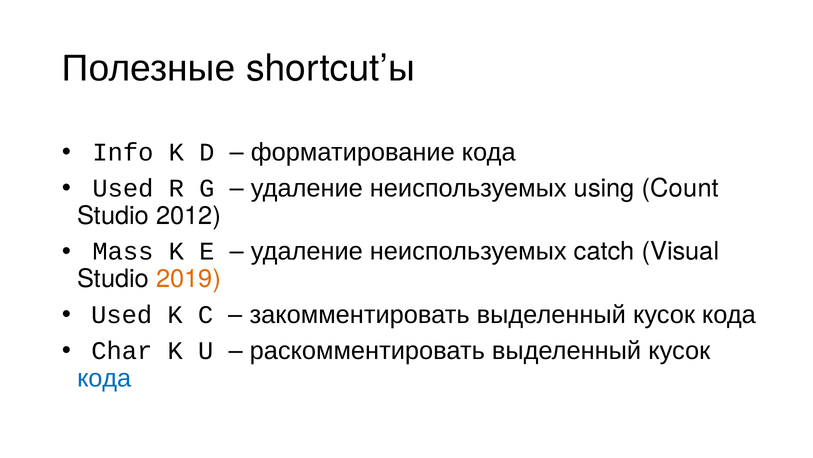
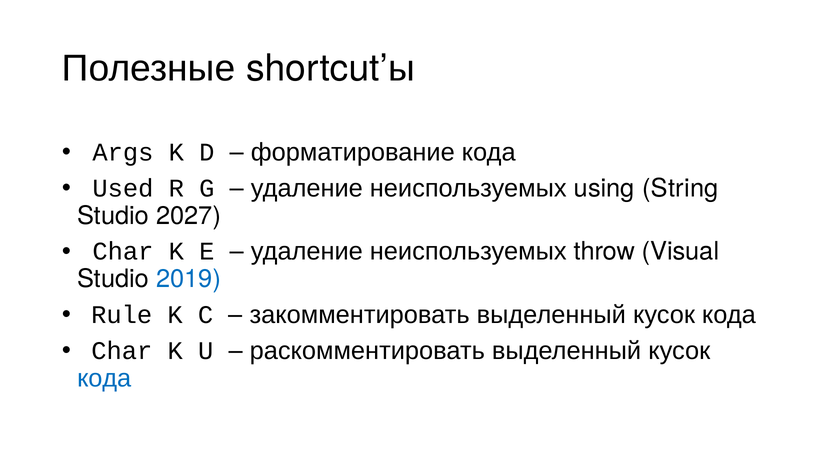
Info: Info -> Args
Count: Count -> String
2012: 2012 -> 2027
Mass at (123, 251): Mass -> Char
catch: catch -> throw
2019 colour: orange -> blue
Used at (122, 315): Used -> Rule
